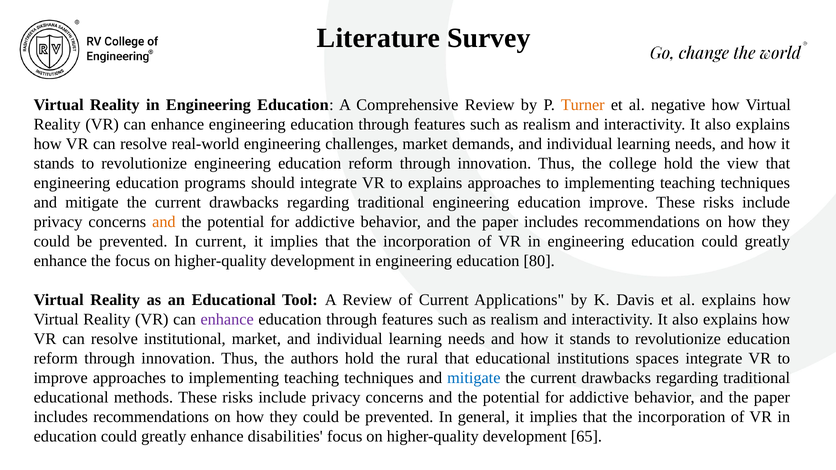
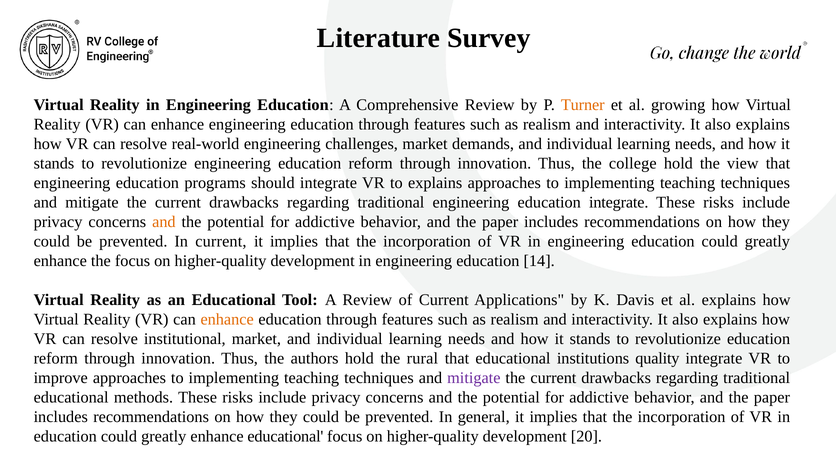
negative: negative -> growing
education improve: improve -> integrate
80: 80 -> 14
enhance at (227, 320) colour: purple -> orange
spaces: spaces -> quality
mitigate at (474, 378) colour: blue -> purple
enhance disabilities: disabilities -> educational
65: 65 -> 20
